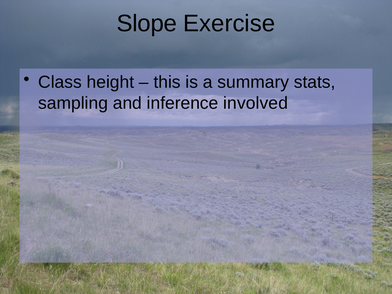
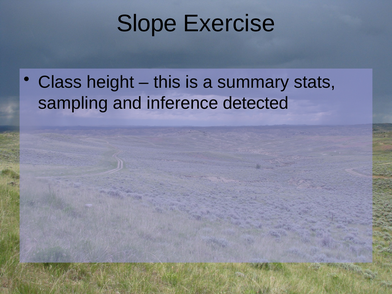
involved: involved -> detected
